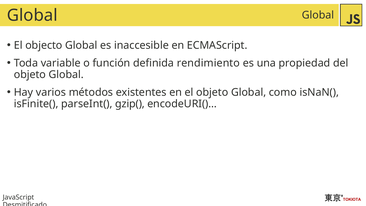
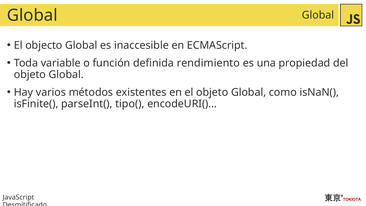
gzip(: gzip( -> tipo(
